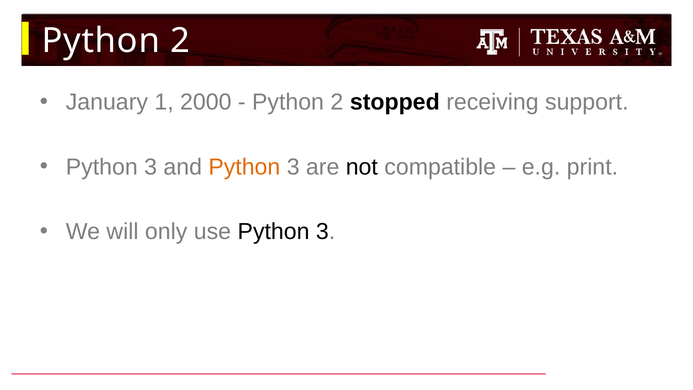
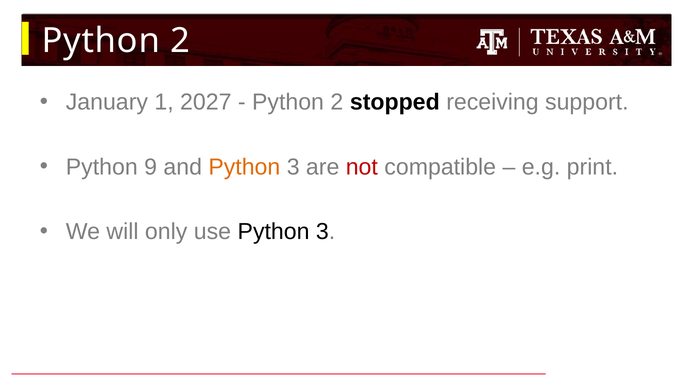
2000: 2000 -> 2027
3 at (151, 167): 3 -> 9
not colour: black -> red
